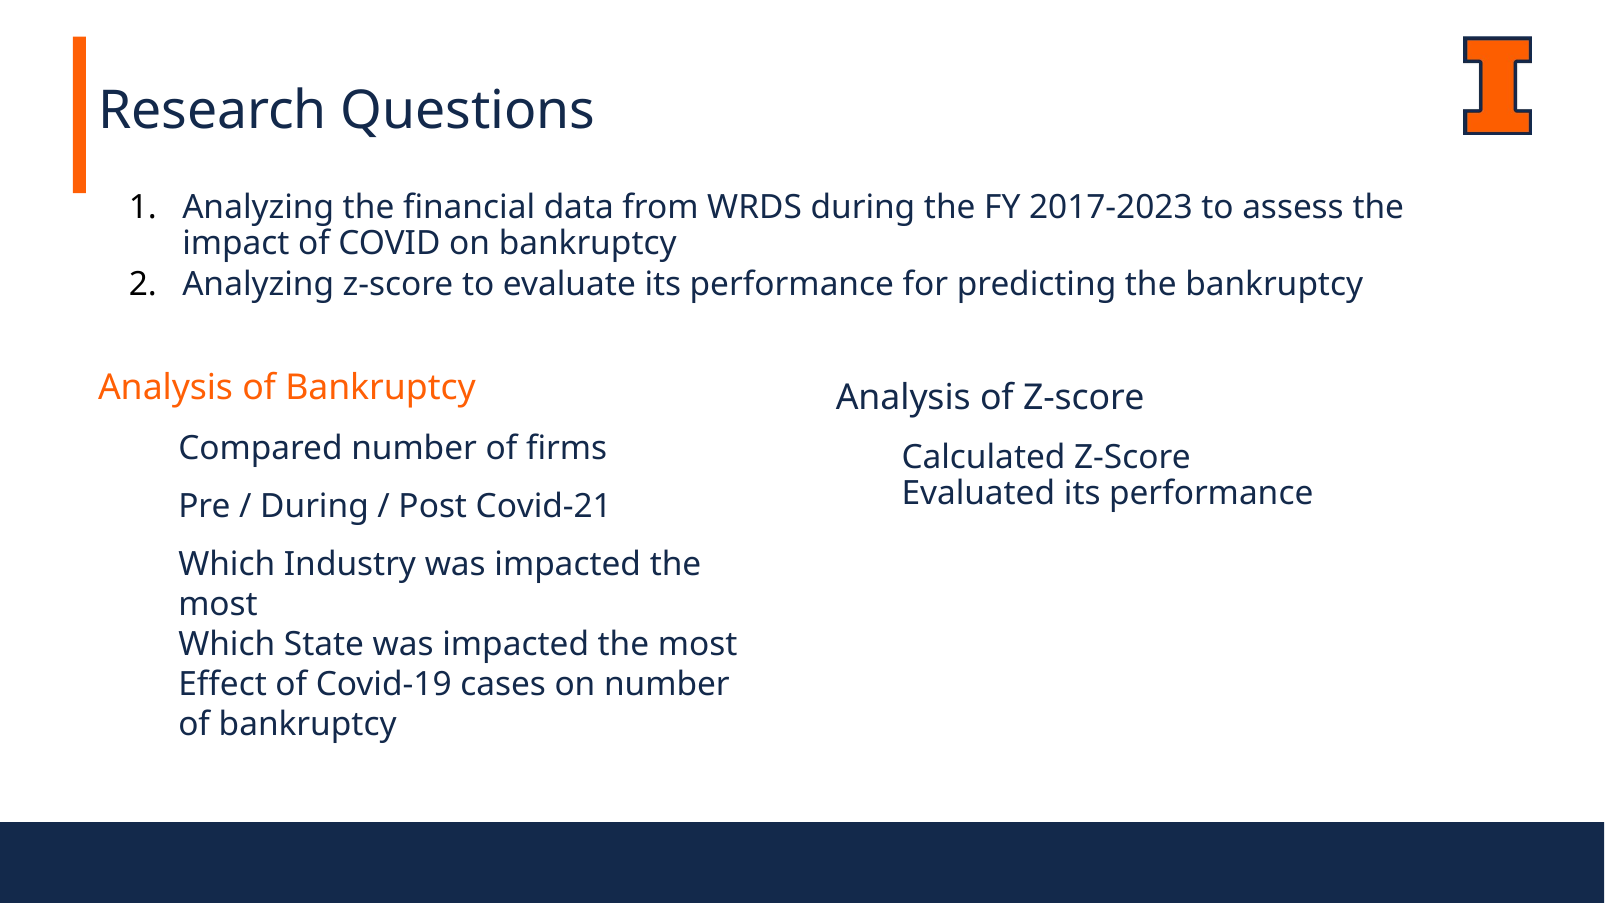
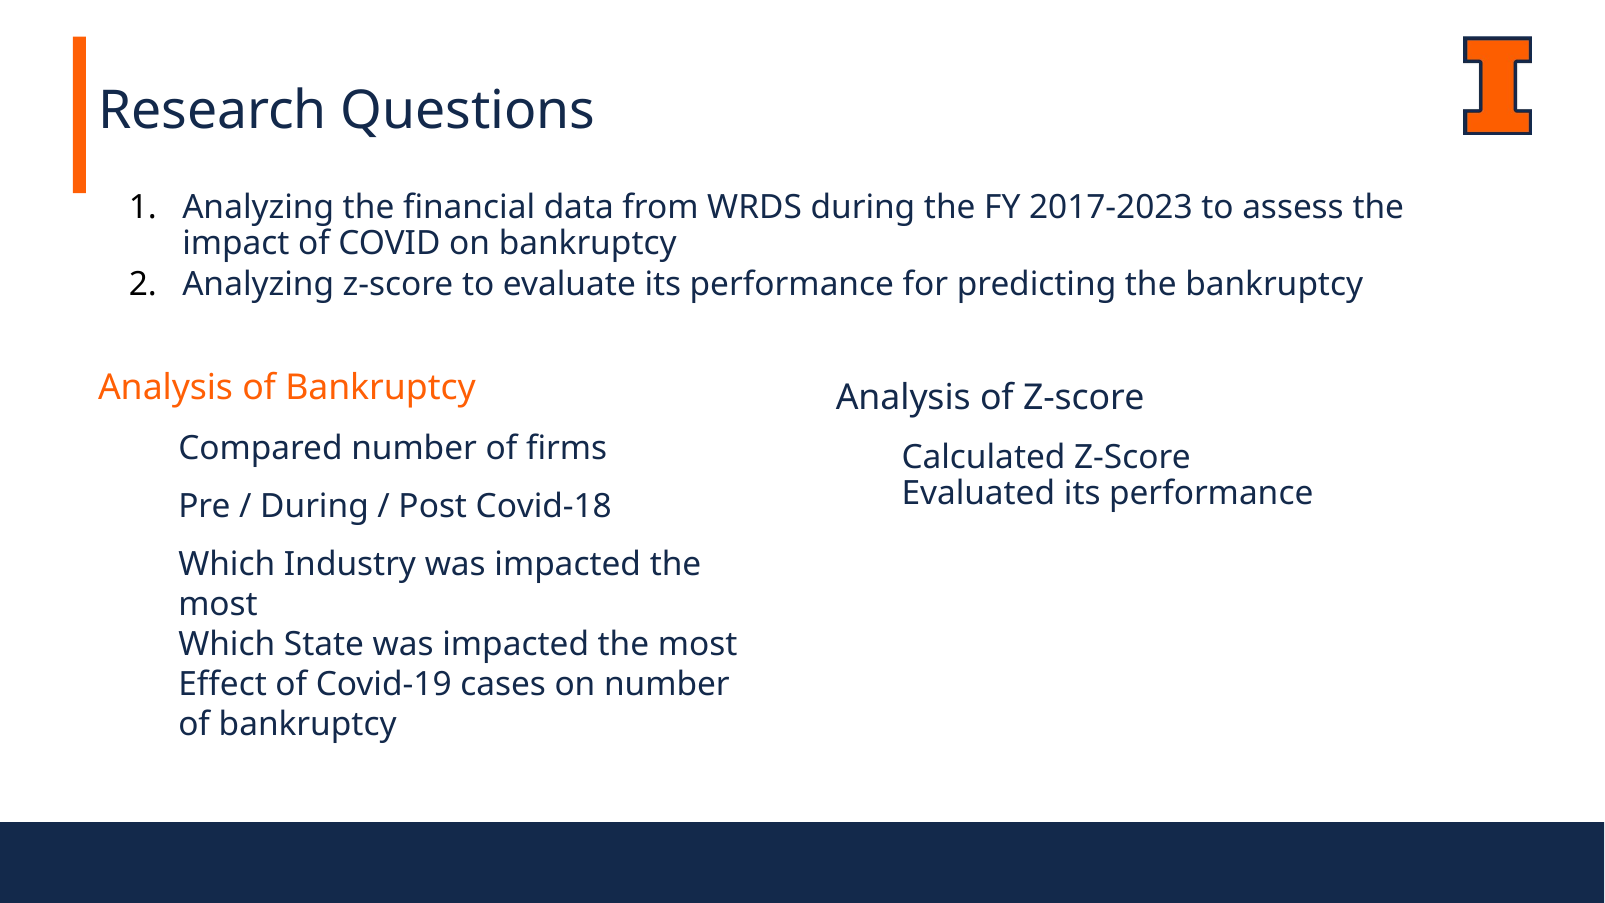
Covid-21: Covid-21 -> Covid-18
